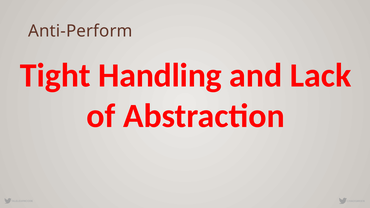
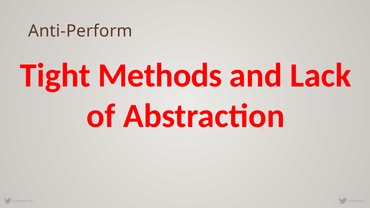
Handling: Handling -> Methods
